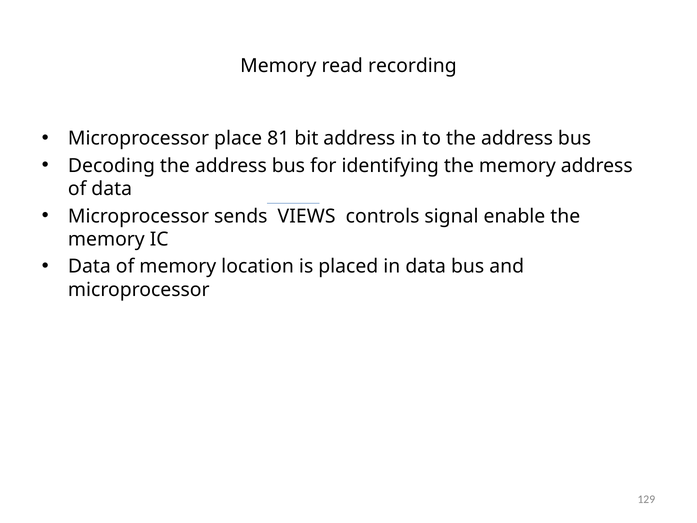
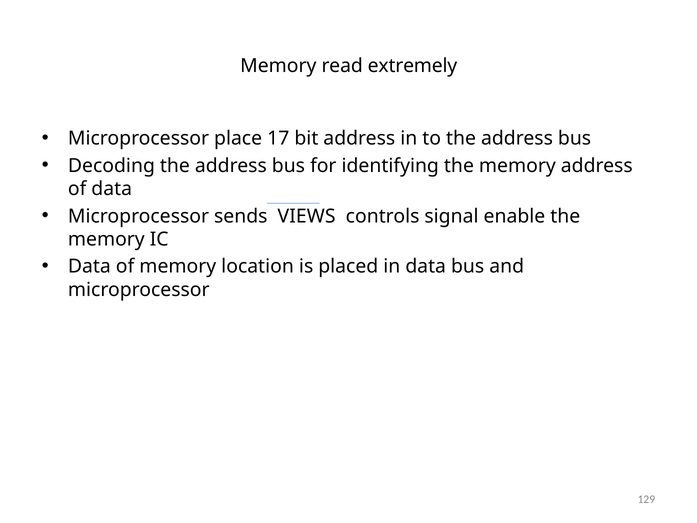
recording: recording -> extremely
81: 81 -> 17
